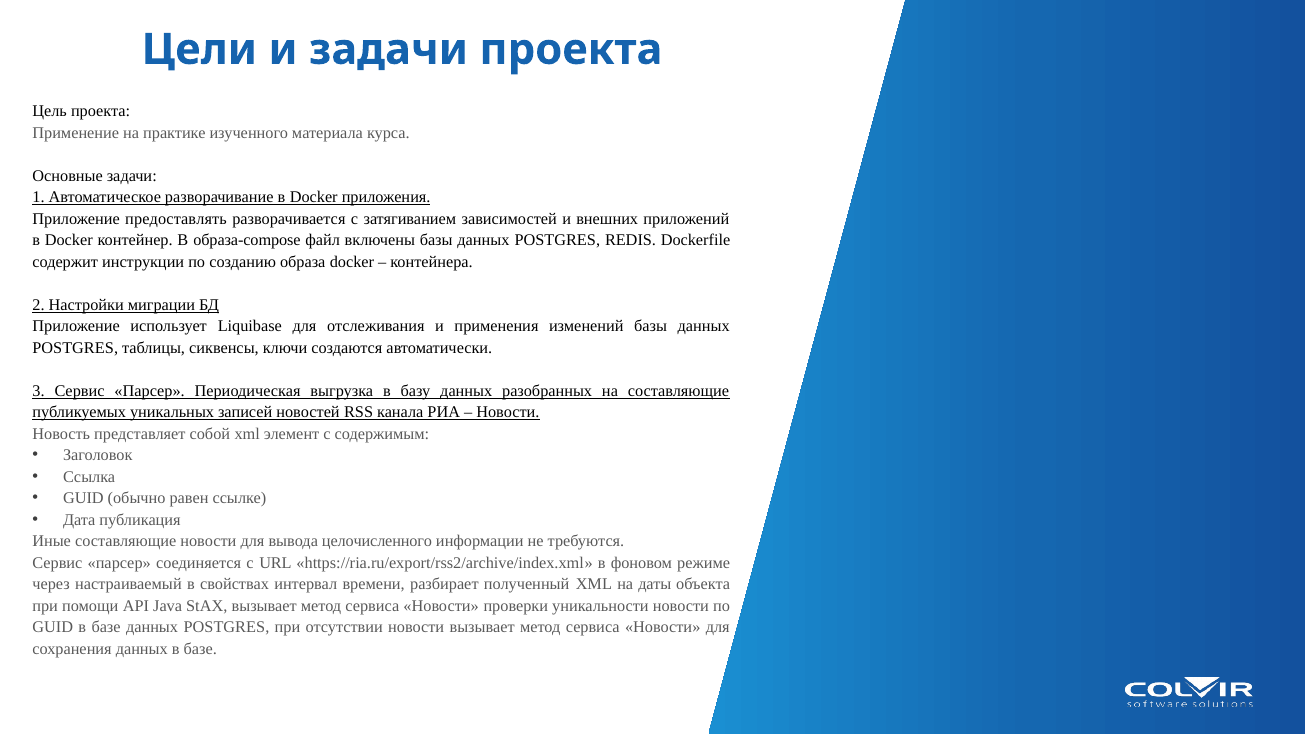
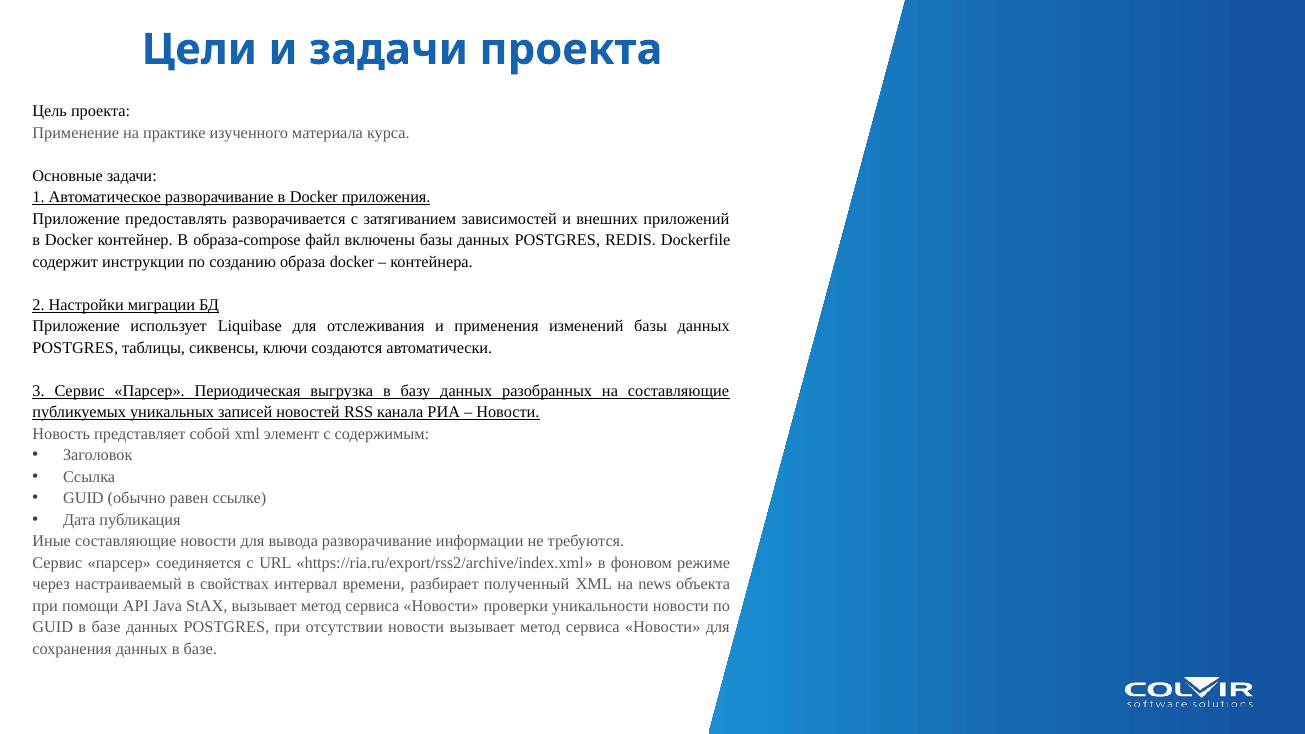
вывода целочисленного: целочисленного -> разворачивание
даты: даты -> news
